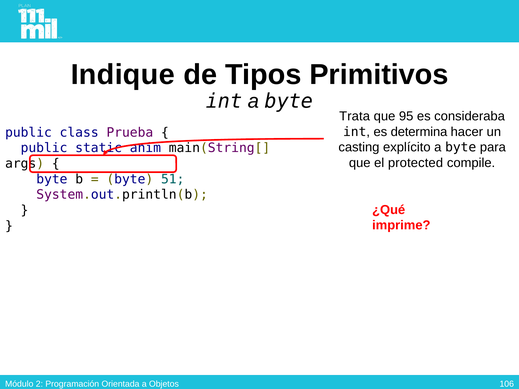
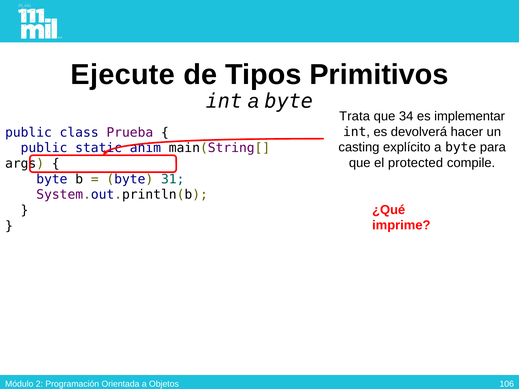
Indique: Indique -> Ejecute
95: 95 -> 34
consideraba: consideraba -> implementar
determina: determina -> devolverá
51: 51 -> 31
